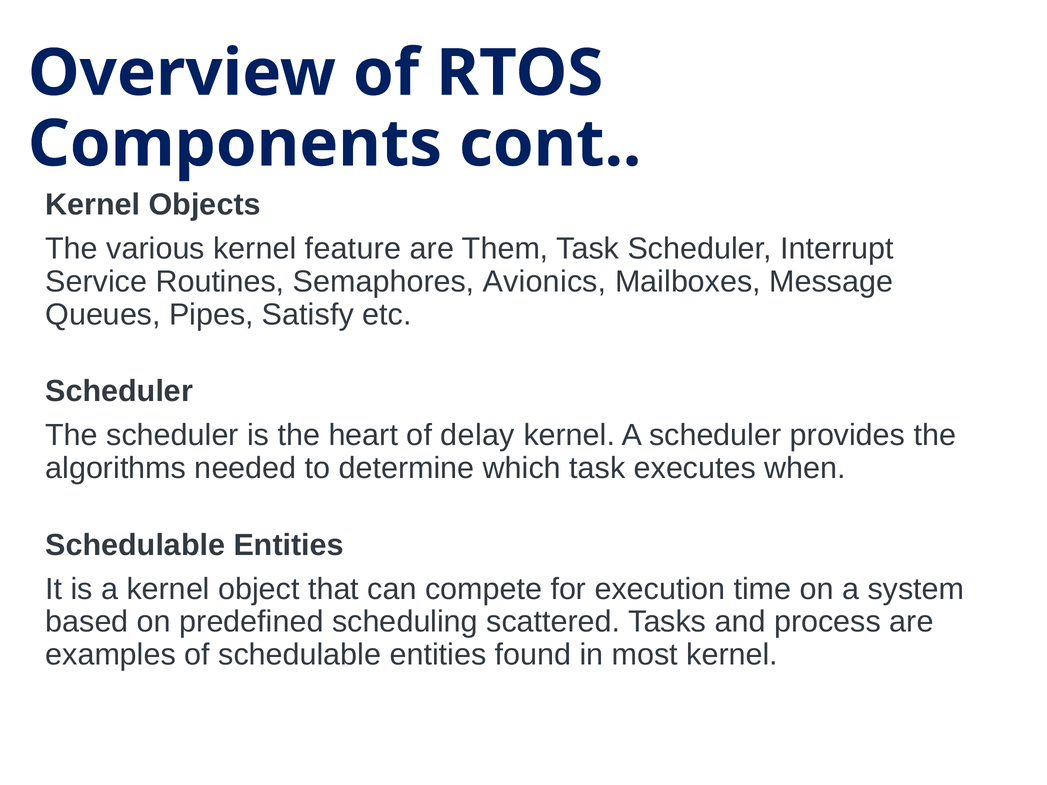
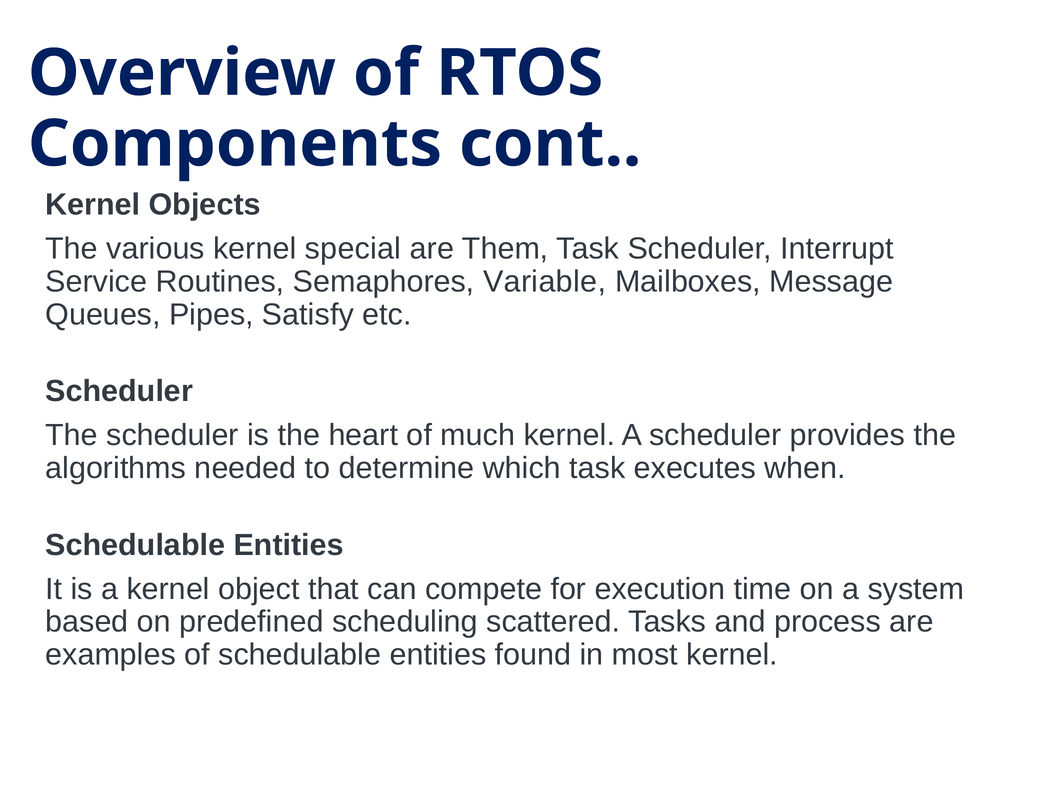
feature: feature -> special
Avionics: Avionics -> Variable
delay: delay -> much
